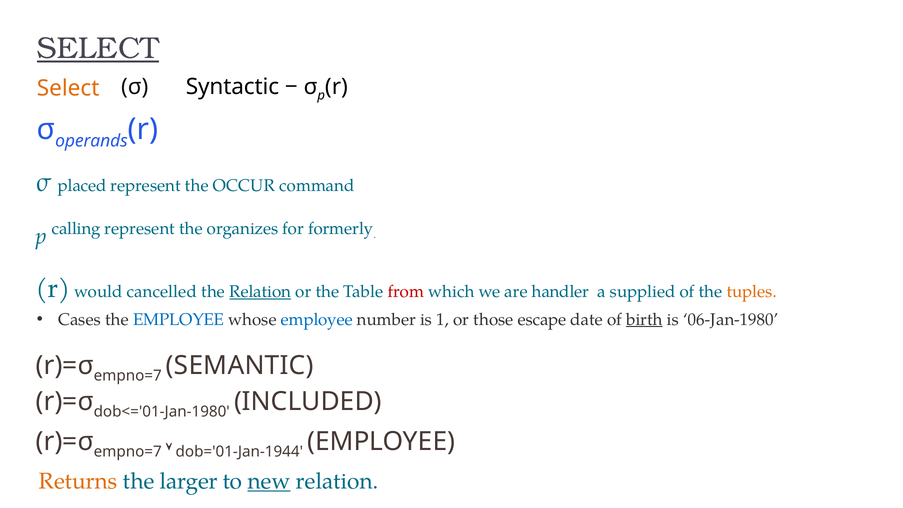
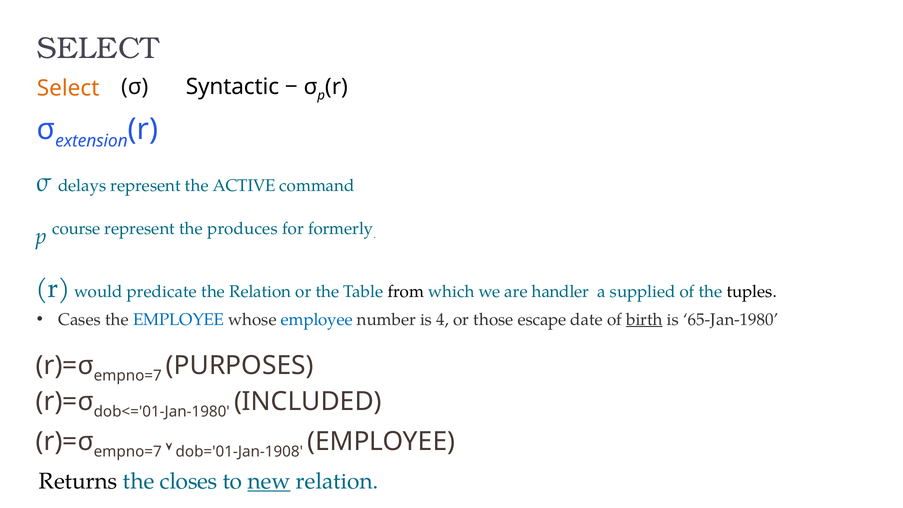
SELECT at (98, 48) underline: present -> none
operands: operands -> extension
placed: placed -> delays
OCCUR: OCCUR -> ACTIVE
calling: calling -> course
organizes: organizes -> produces
cancelled: cancelled -> predicate
Relation at (260, 292) underline: present -> none
from colour: red -> black
tuples colour: orange -> black
1: 1 -> 4
06-Jan-1980: 06-Jan-1980 -> 65-Jan-1980
SEMANTIC: SEMANTIC -> PURPOSES
dob='01-Jan-1944: dob='01-Jan-1944 -> dob='01-Jan-1908
Returns colour: orange -> black
larger: larger -> closes
